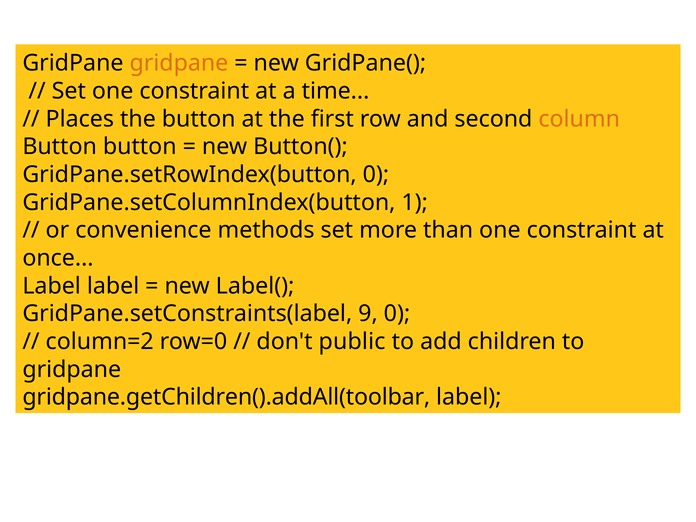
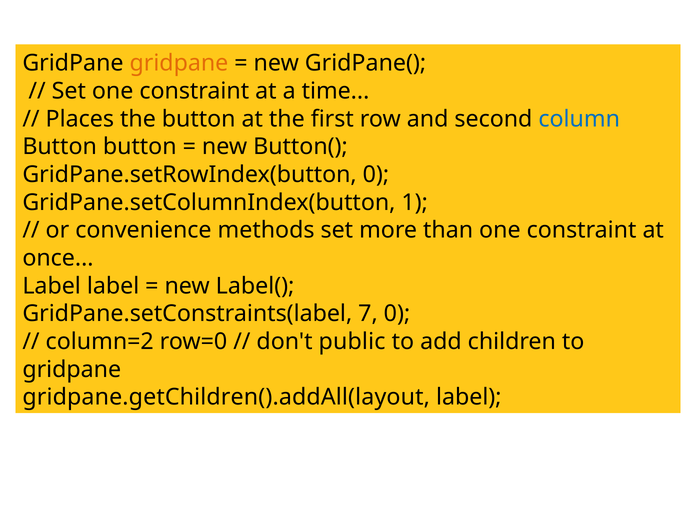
column colour: orange -> blue
9: 9 -> 7
gridpane.getChildren().addAll(toolbar: gridpane.getChildren().addAll(toolbar -> gridpane.getChildren().addAll(layout
